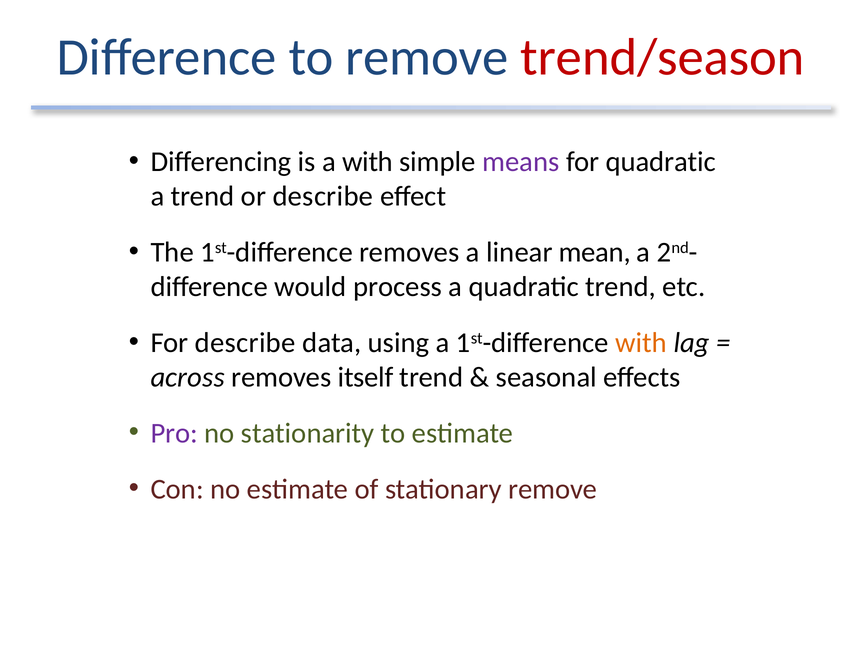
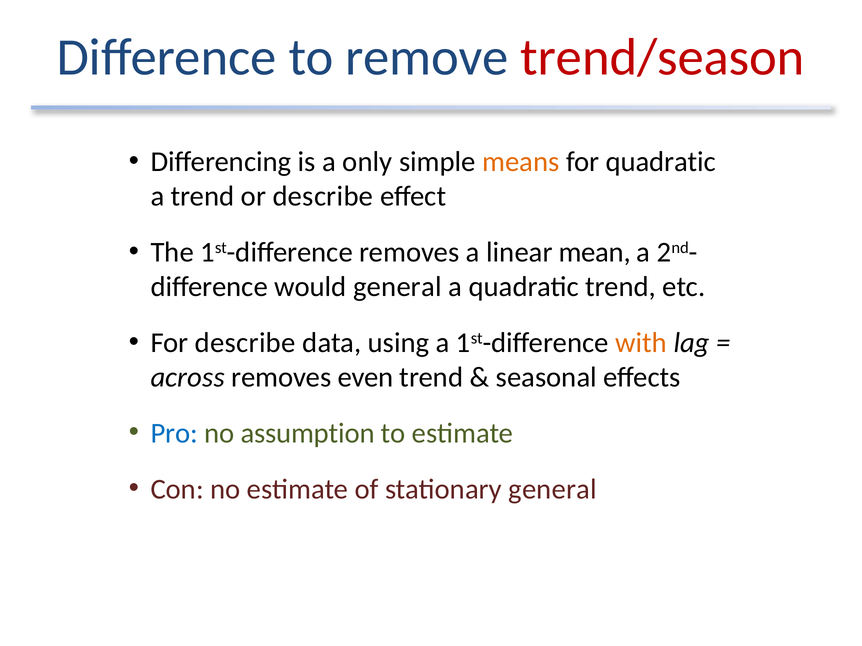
a with: with -> only
means colour: purple -> orange
would process: process -> general
itself: itself -> even
Pro colour: purple -> blue
stationarity: stationarity -> assumption
stationary remove: remove -> general
